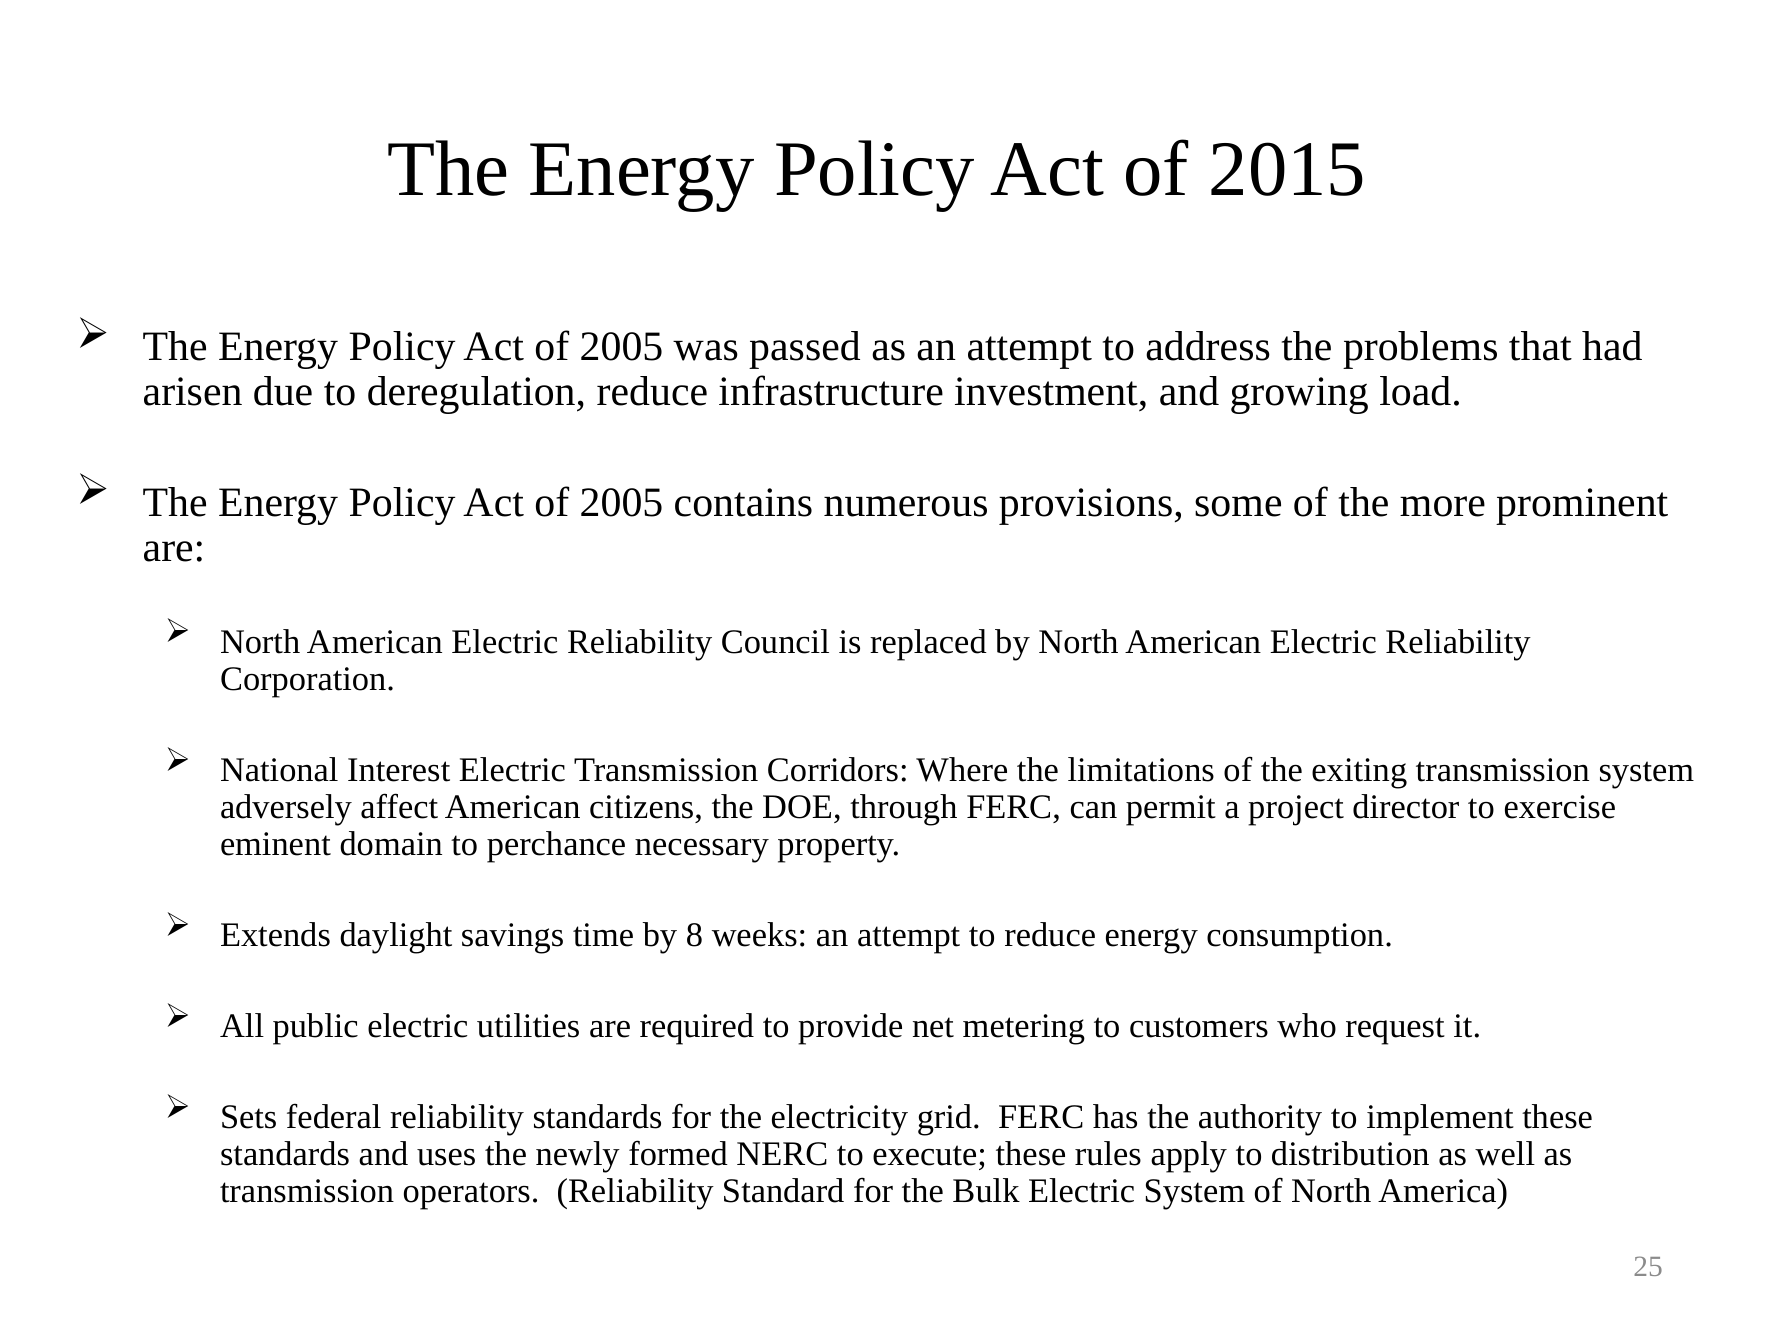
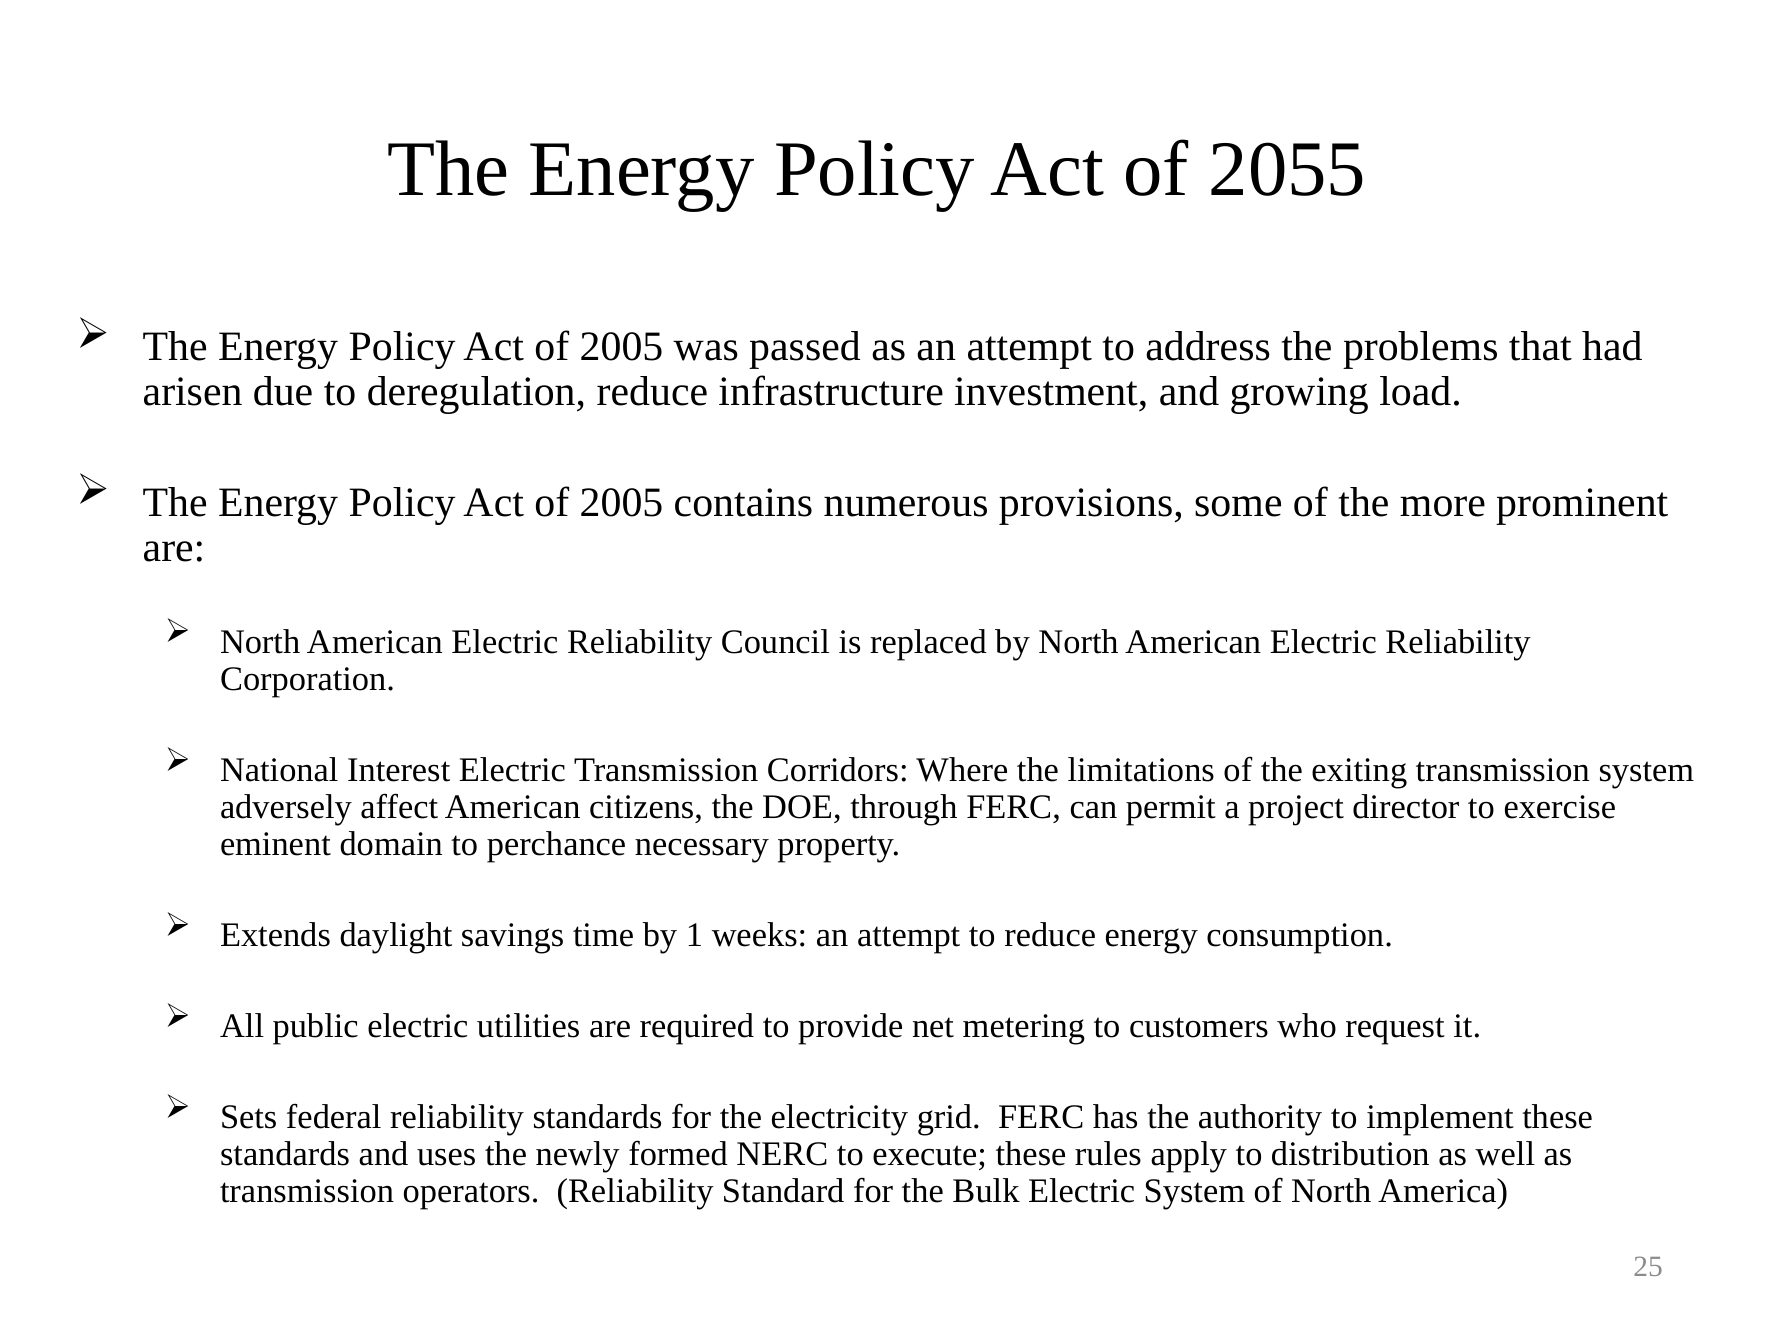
2015: 2015 -> 2055
8: 8 -> 1
